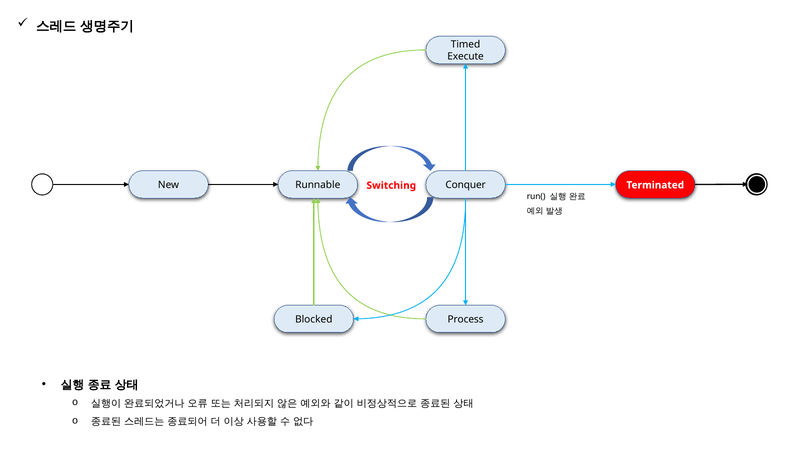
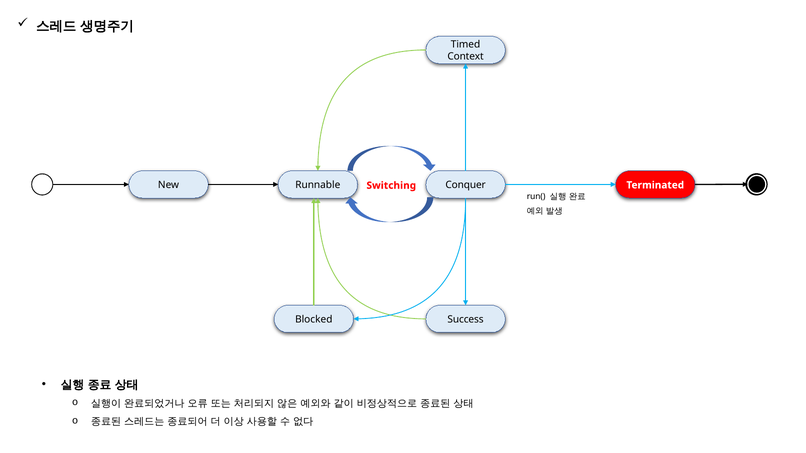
Execute: Execute -> Context
Process: Process -> Success
